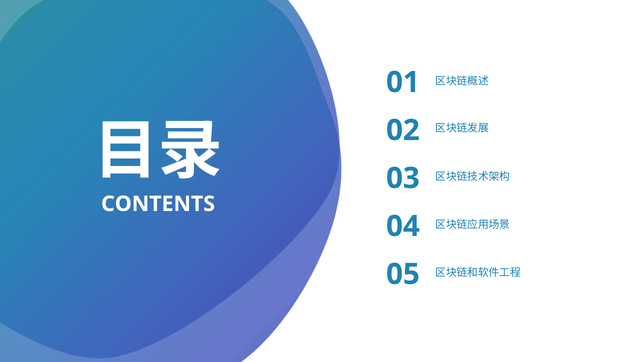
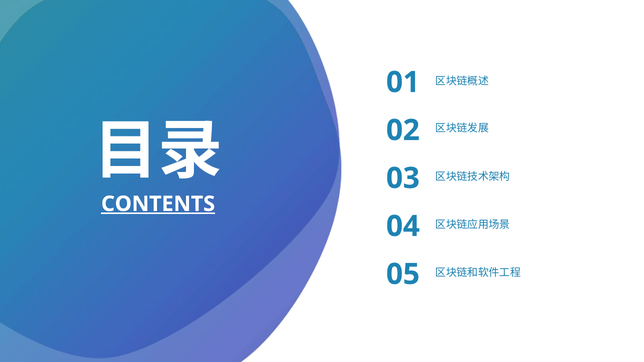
CONTENTS underline: none -> present
